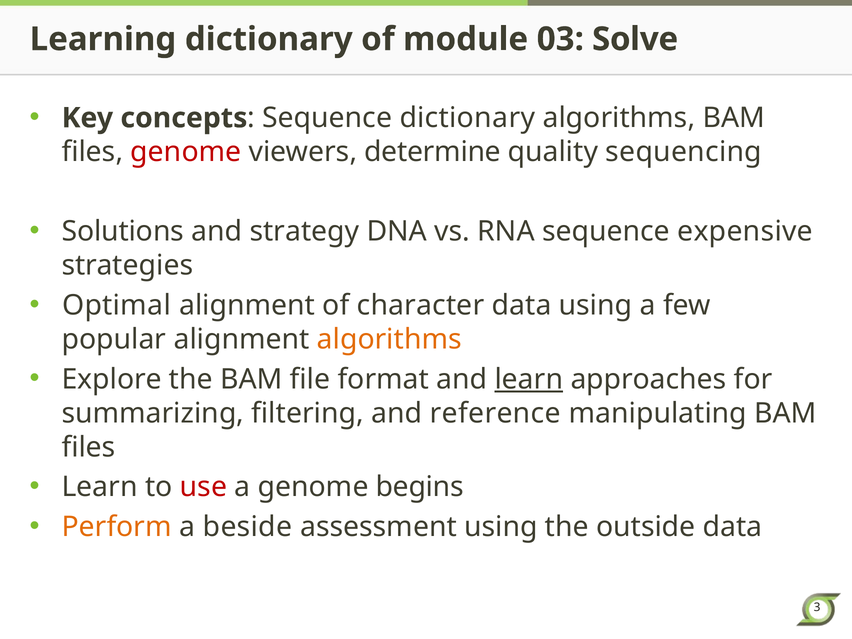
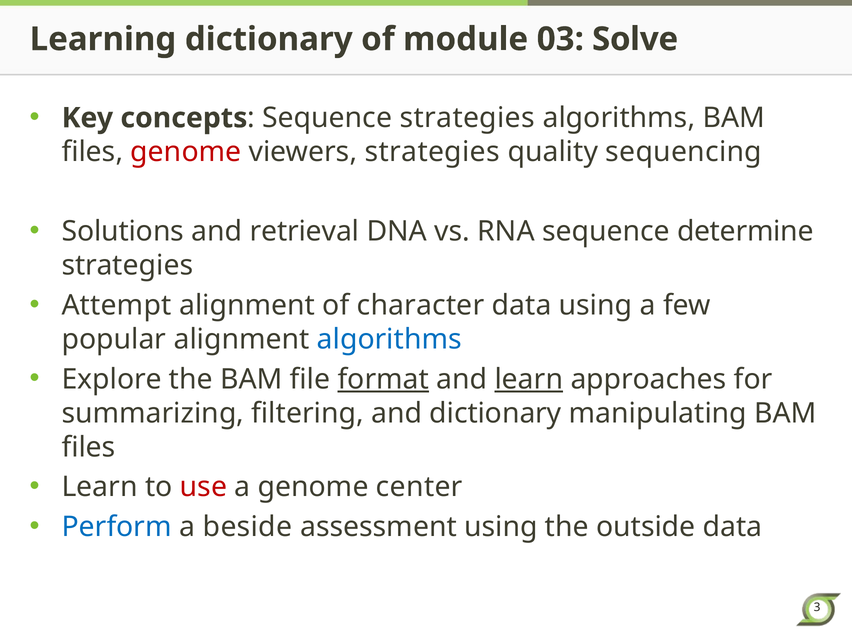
Sequence dictionary: dictionary -> strategies
viewers determine: determine -> strategies
strategy: strategy -> retrieval
expensive: expensive -> determine
Optimal: Optimal -> Attempt
algorithms at (389, 339) colour: orange -> blue
format underline: none -> present
and reference: reference -> dictionary
begins: begins -> center
Perform colour: orange -> blue
